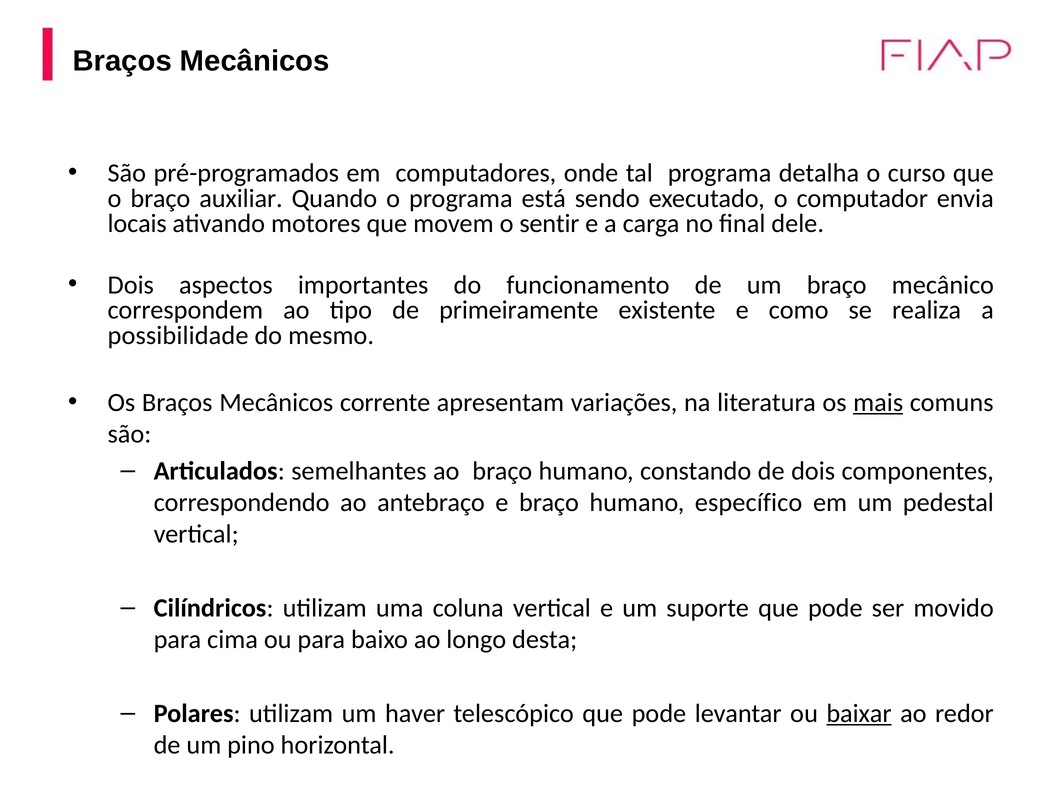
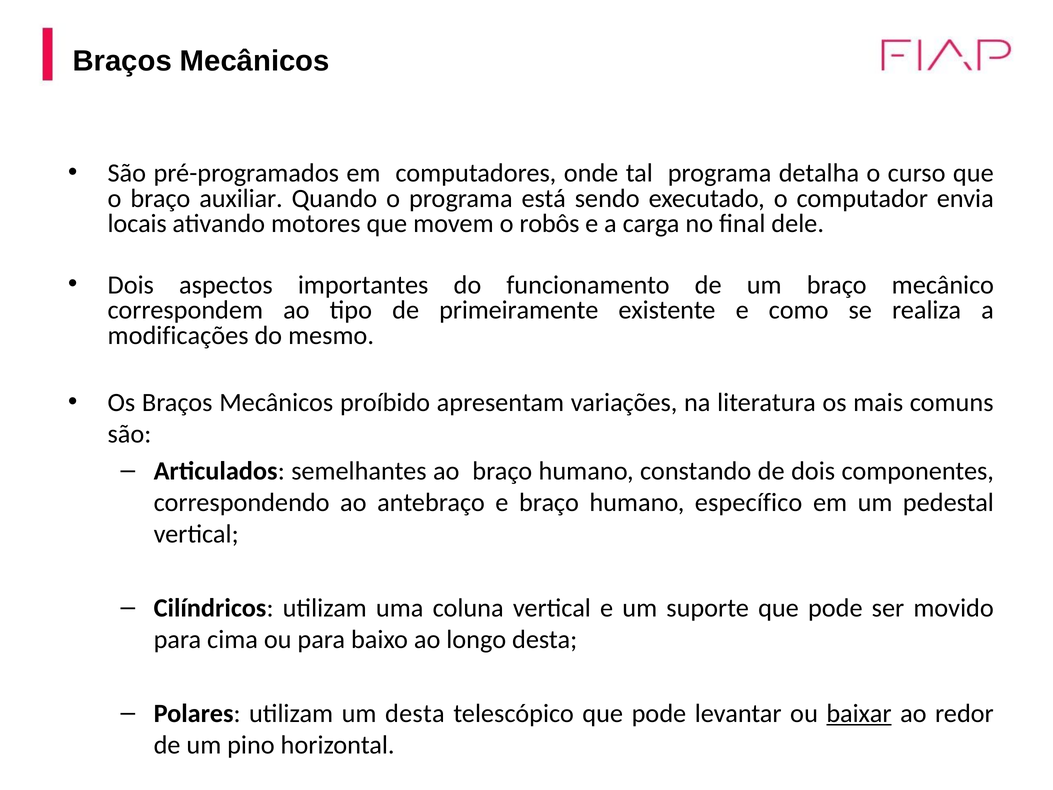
sentir: sentir -> robôs
possibilidade: possibilidade -> modificações
corrente: corrente -> proíbido
mais underline: present -> none
um haver: haver -> desta
